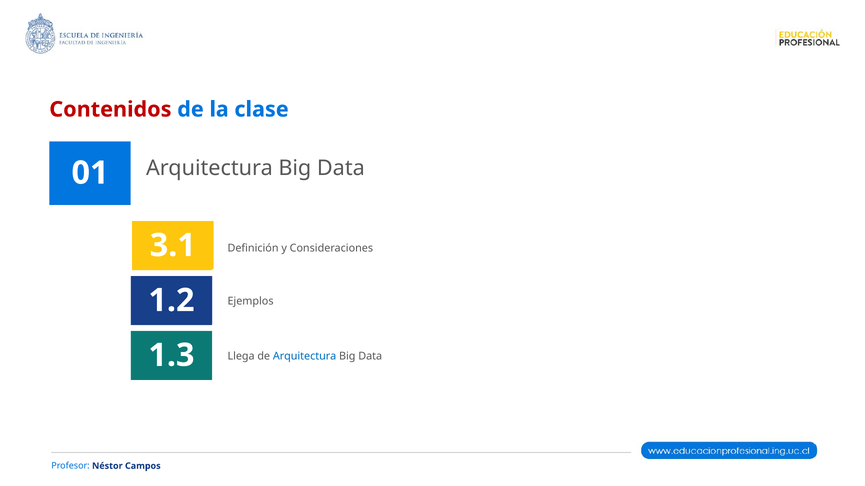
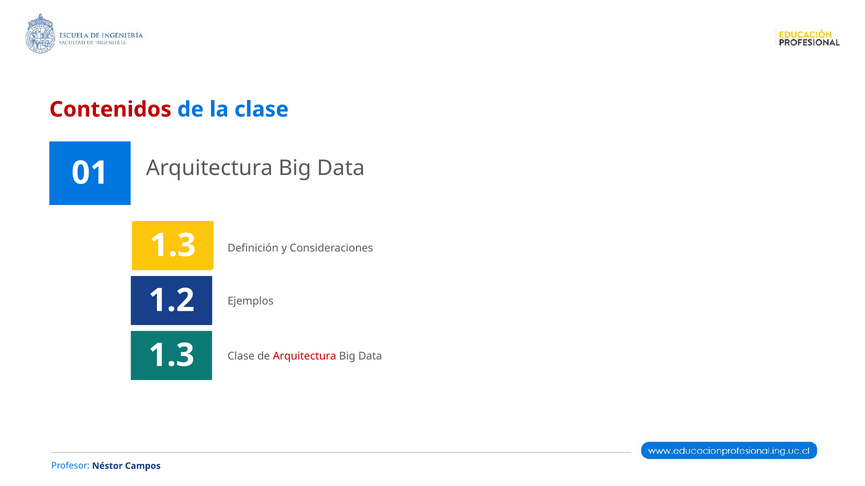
3.1 at (173, 246): 3.1 -> 1.3
1.3 Llega: Llega -> Clase
Arquitectura at (305, 356) colour: blue -> red
